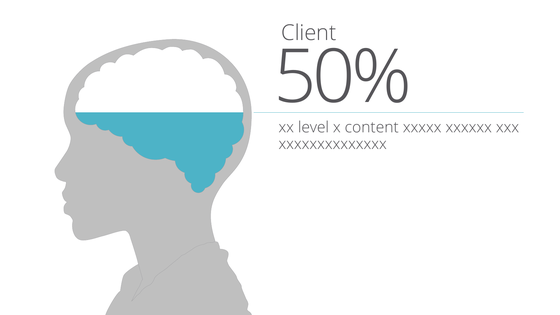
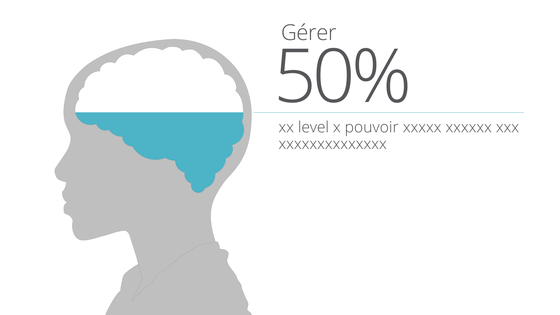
Client: Client -> Gérer
content: content -> pouvoir
